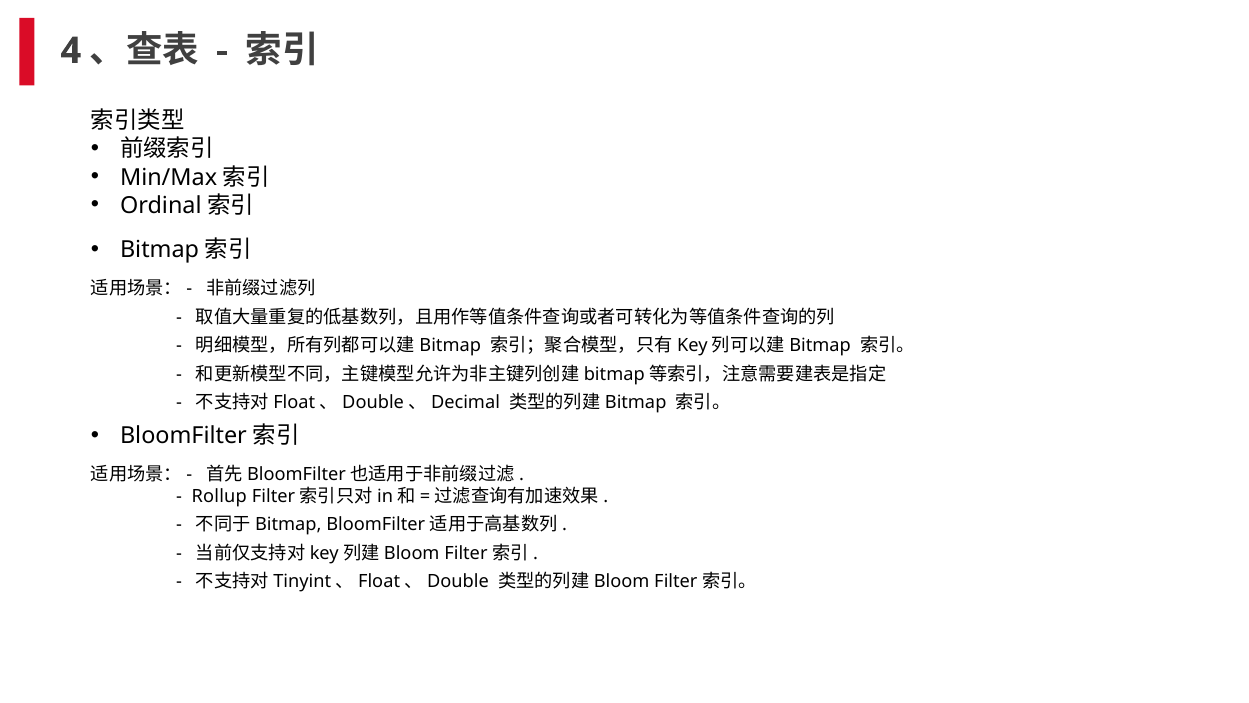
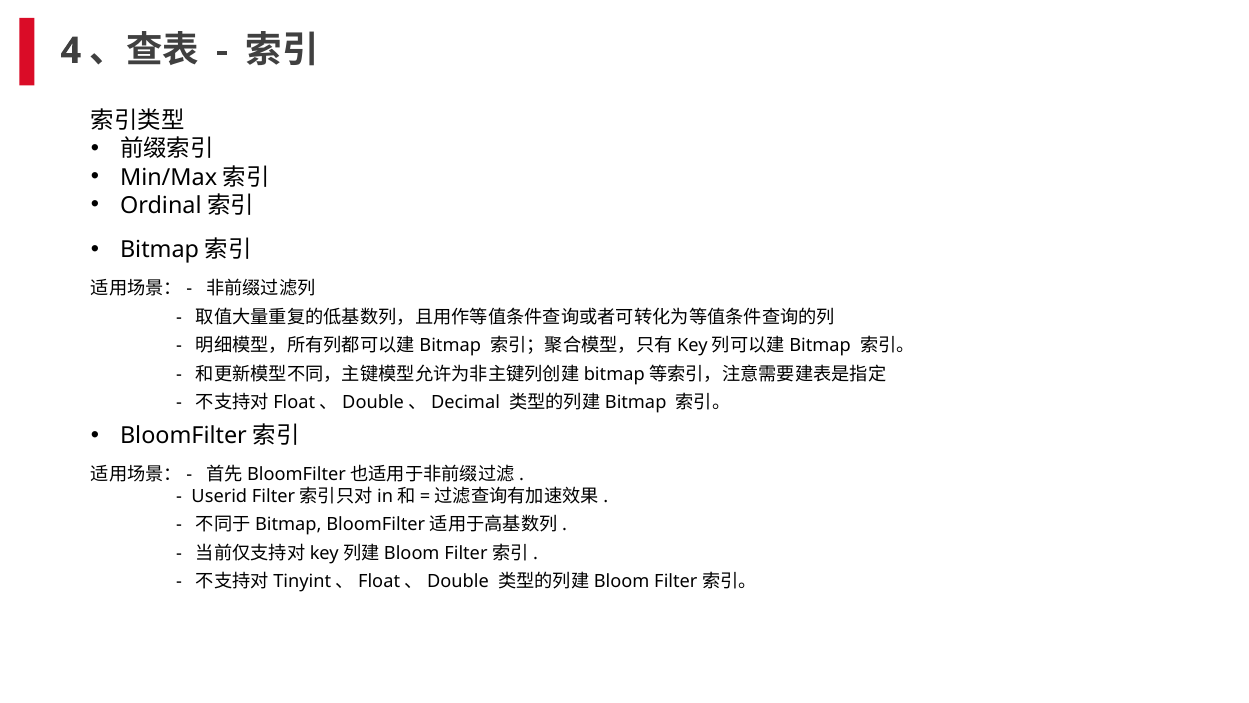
Rollup: Rollup -> Userid
